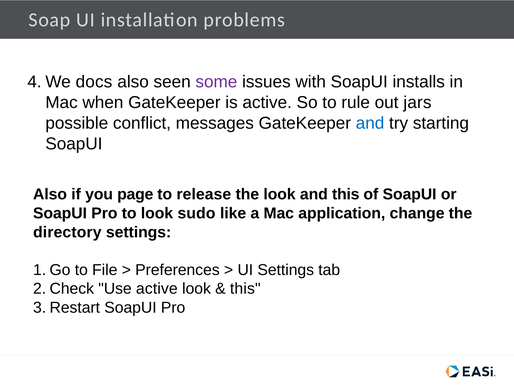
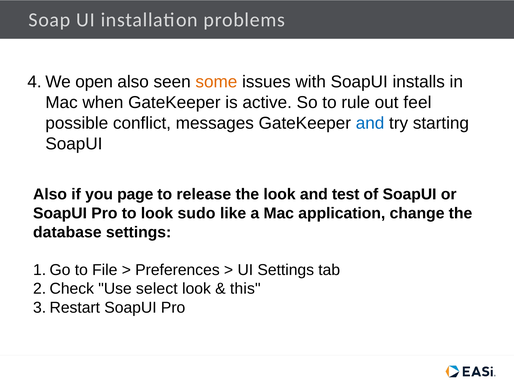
docs: docs -> open
some colour: purple -> orange
jars: jars -> feel
and this: this -> test
directory: directory -> database
Use active: active -> select
